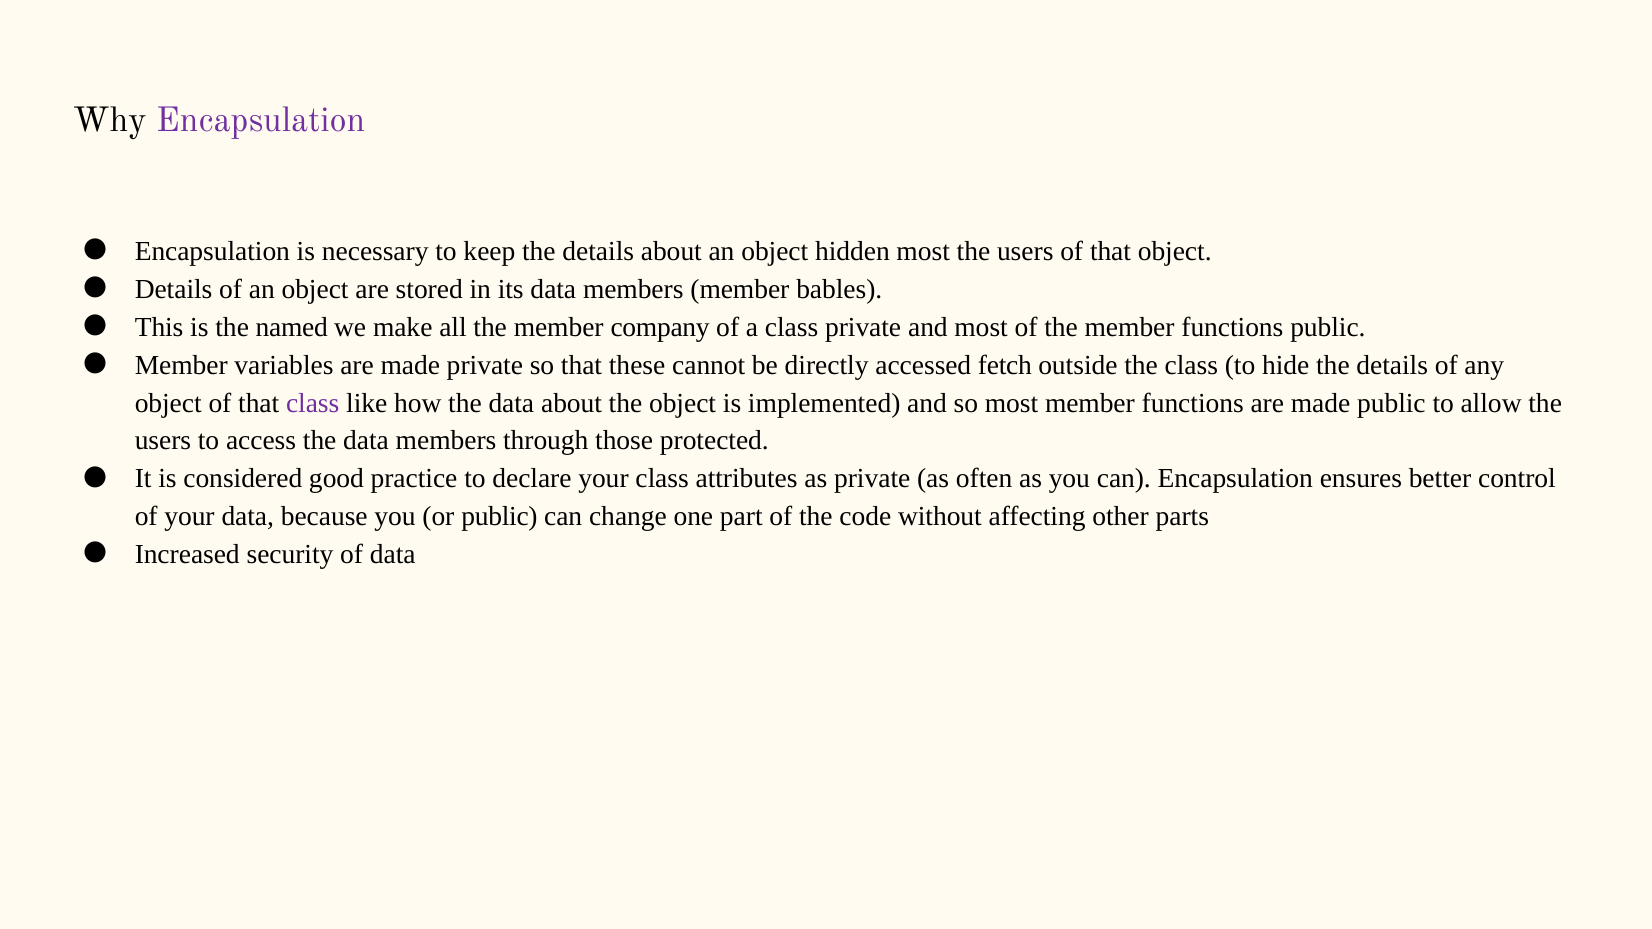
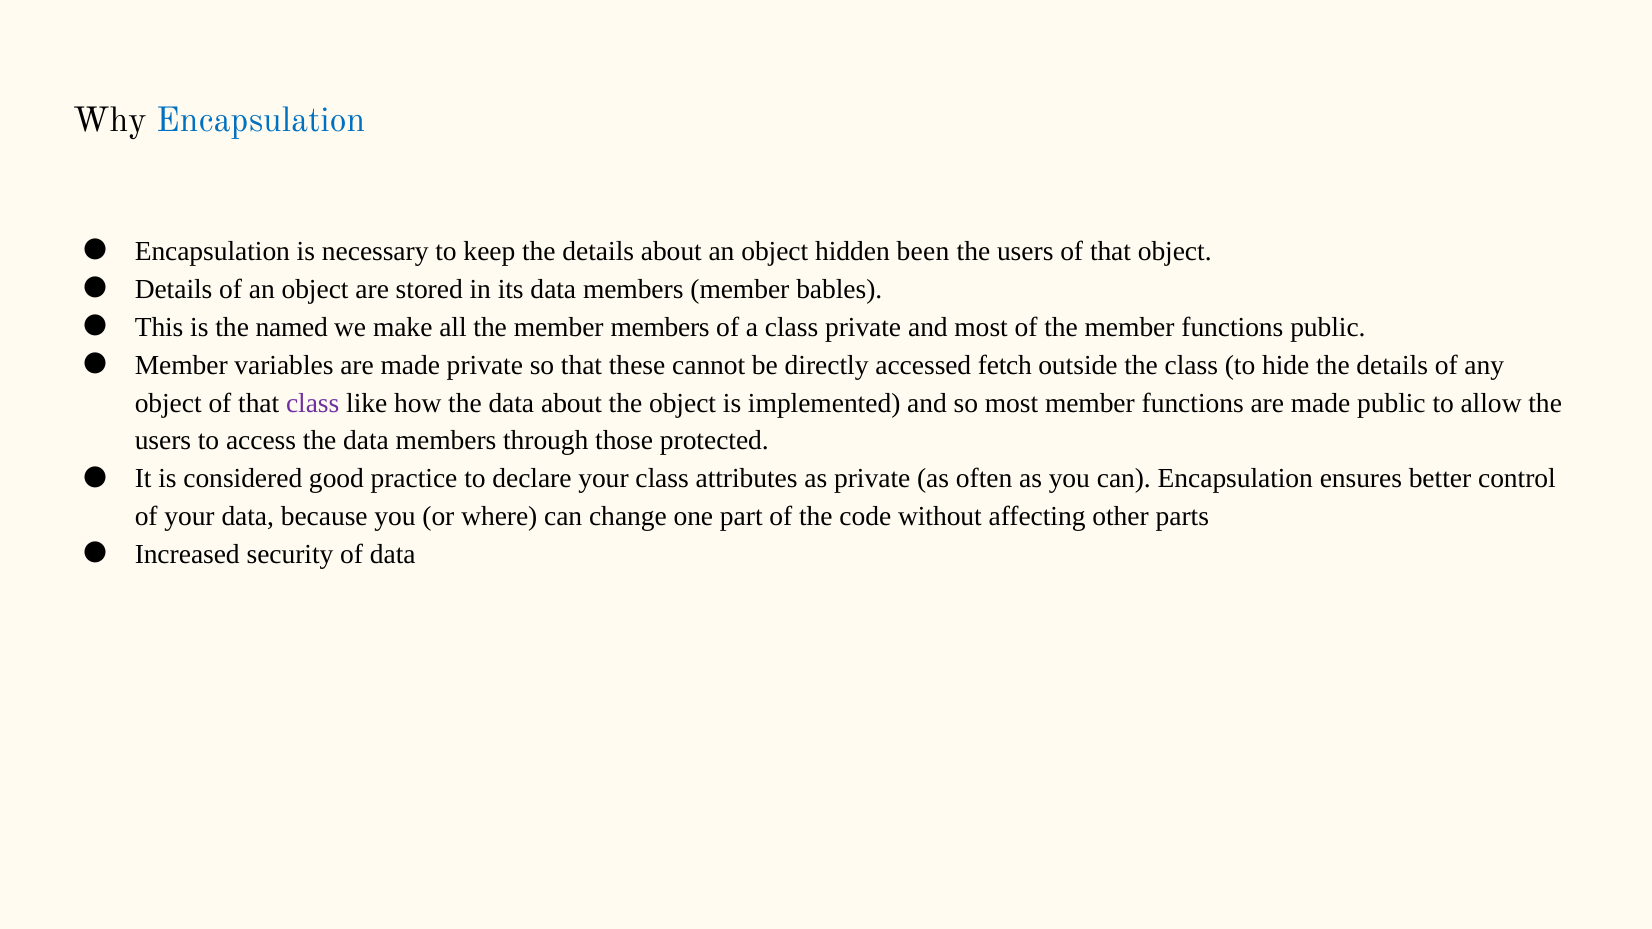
Encapsulation at (261, 120) colour: purple -> blue
hidden most: most -> been
member company: company -> members
or public: public -> where
